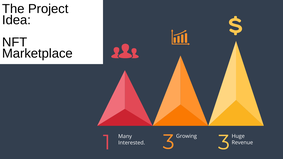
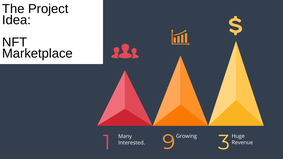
Interested 3: 3 -> 9
